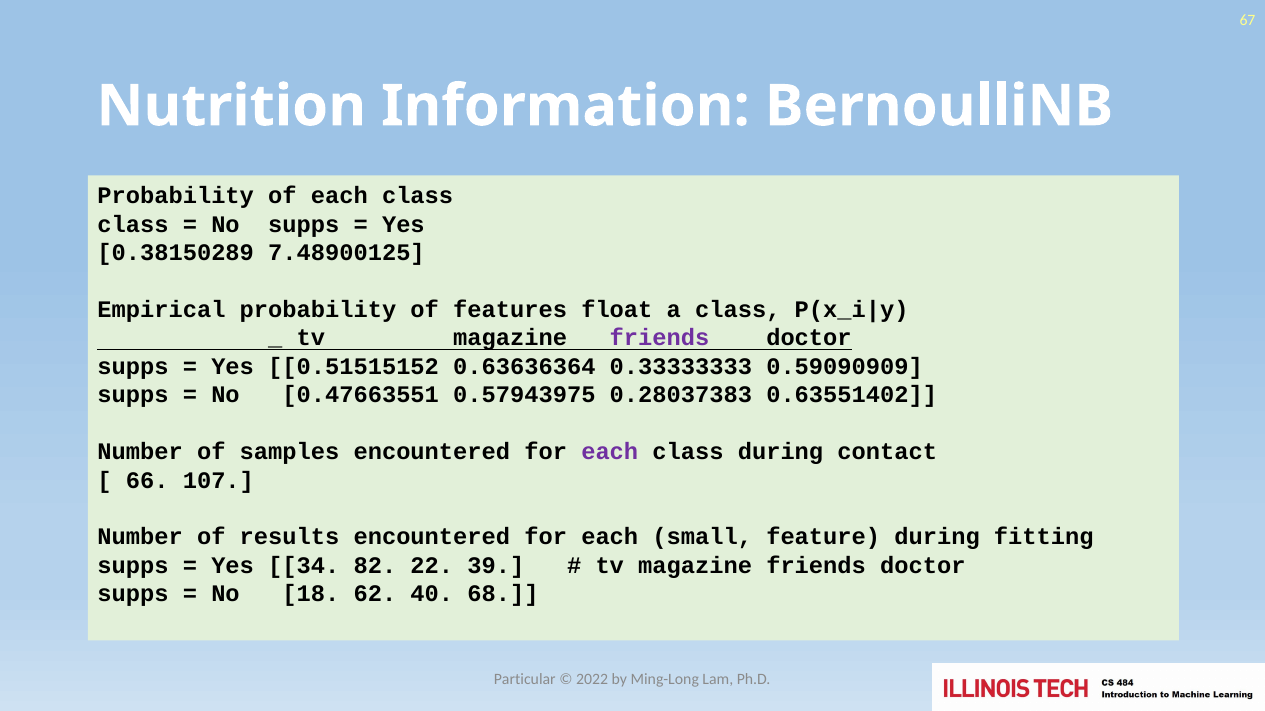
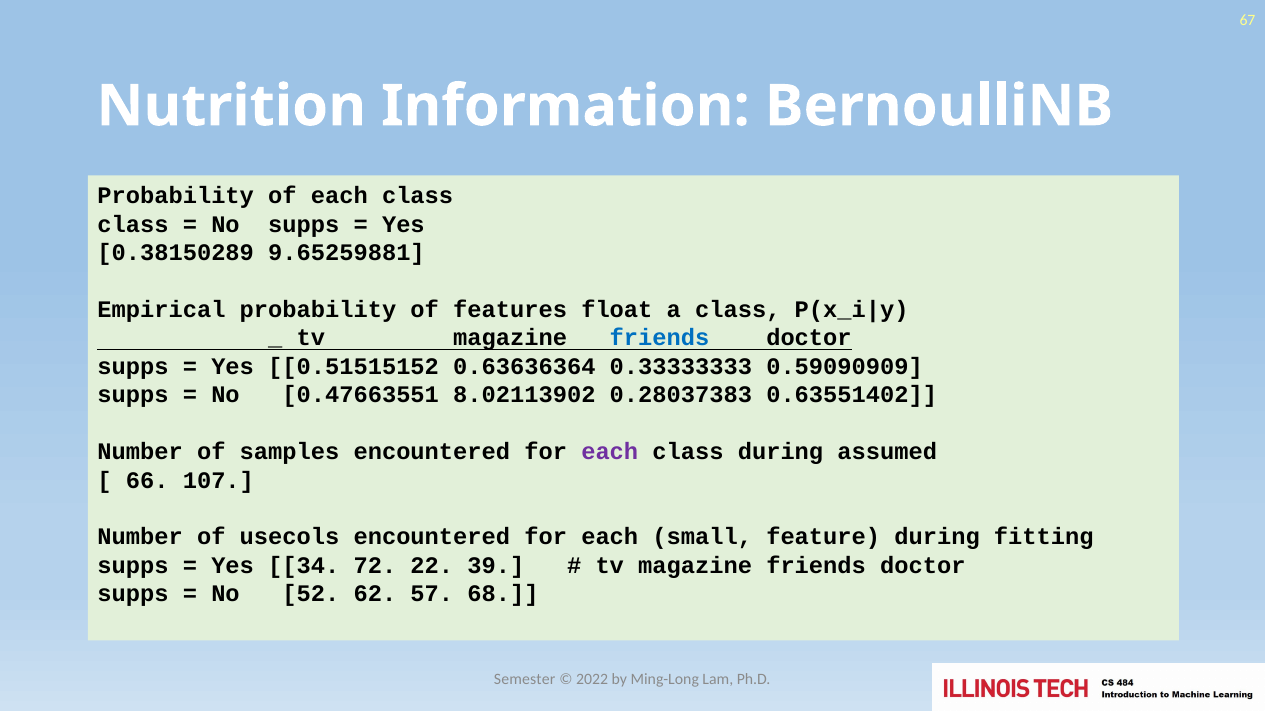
7.48900125: 7.48900125 -> 9.65259881
friends at (660, 338) colour: purple -> blue
0.57943975: 0.57943975 -> 8.02113902
contact: contact -> assumed
results: results -> usecols
82: 82 -> 72
18: 18 -> 52
40: 40 -> 57
Particular: Particular -> Semester
